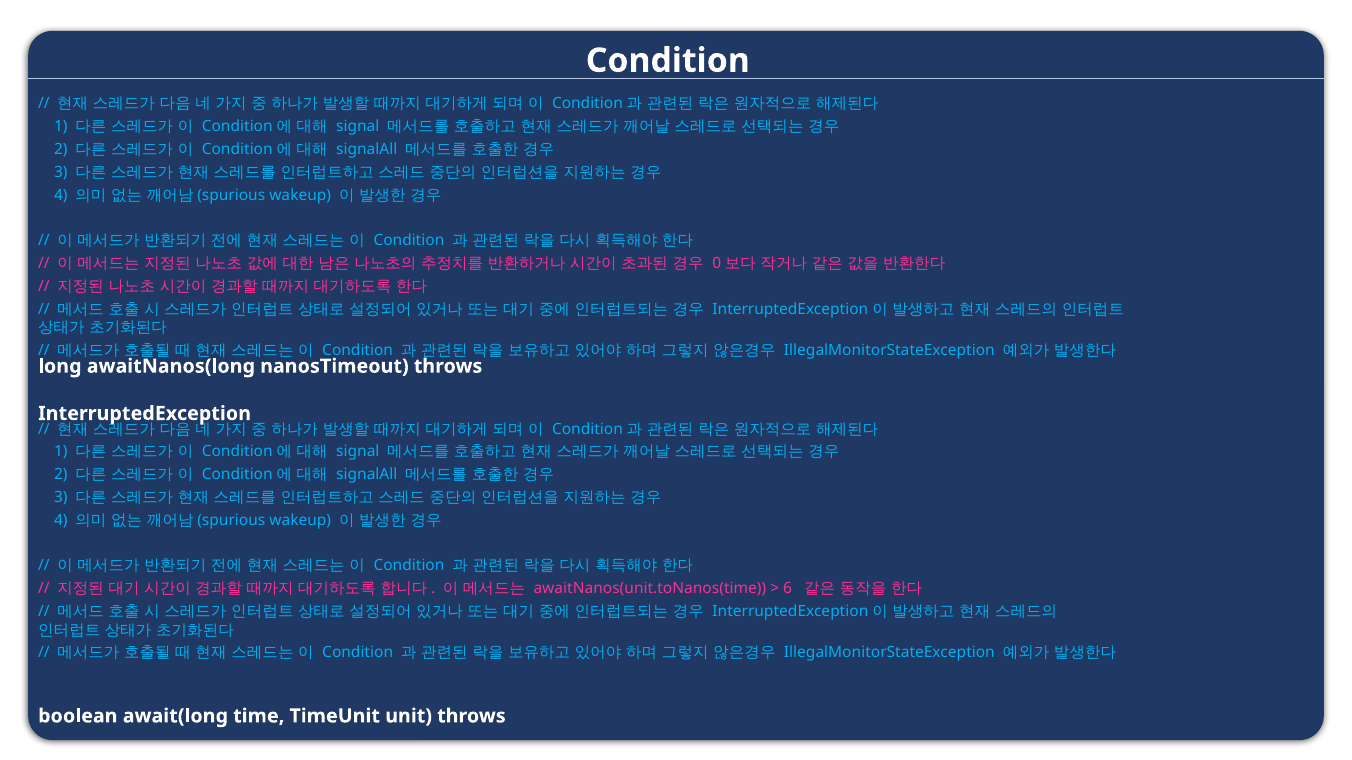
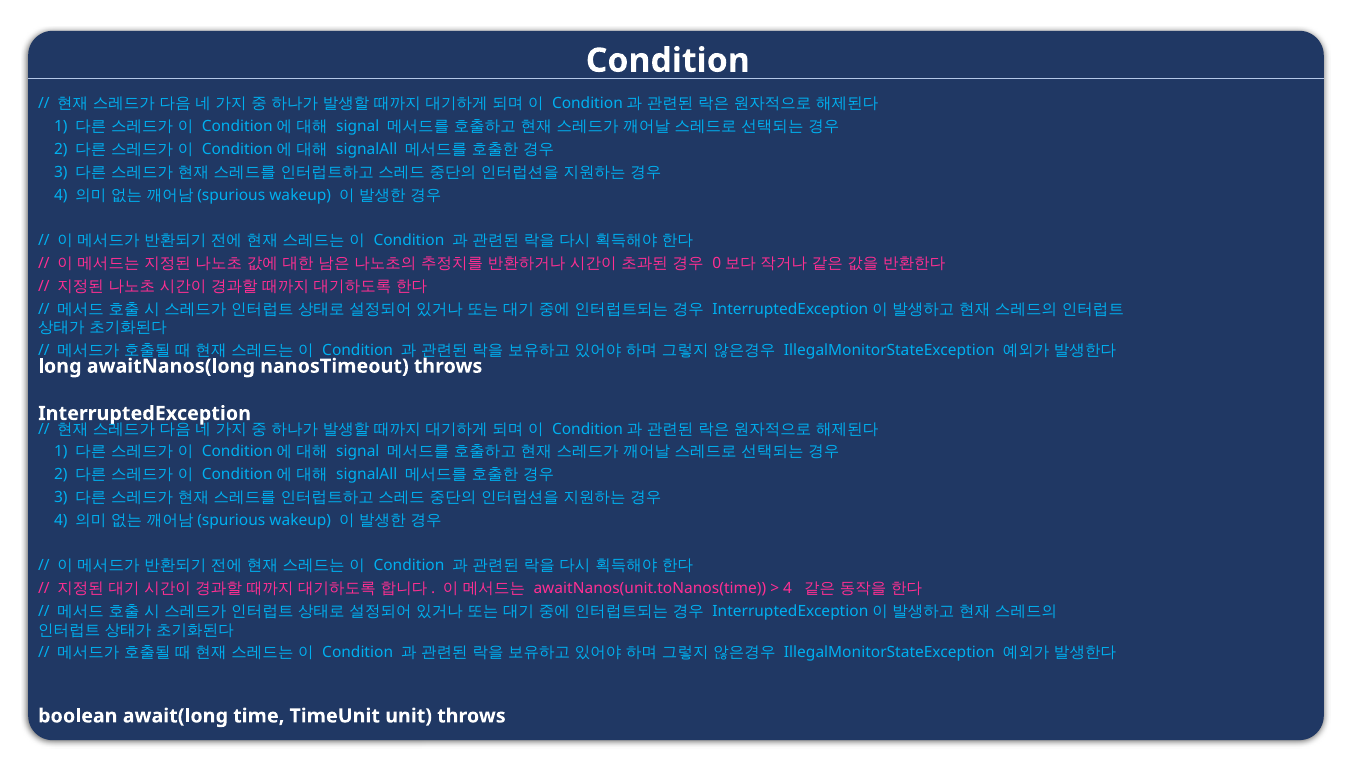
6 at (788, 589): 6 -> 4
